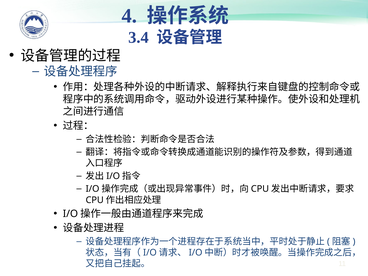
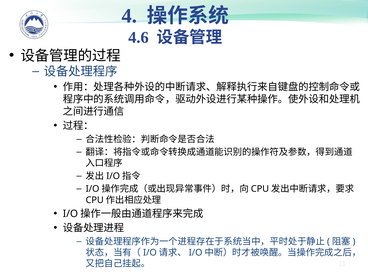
3.4: 3.4 -> 4.6
